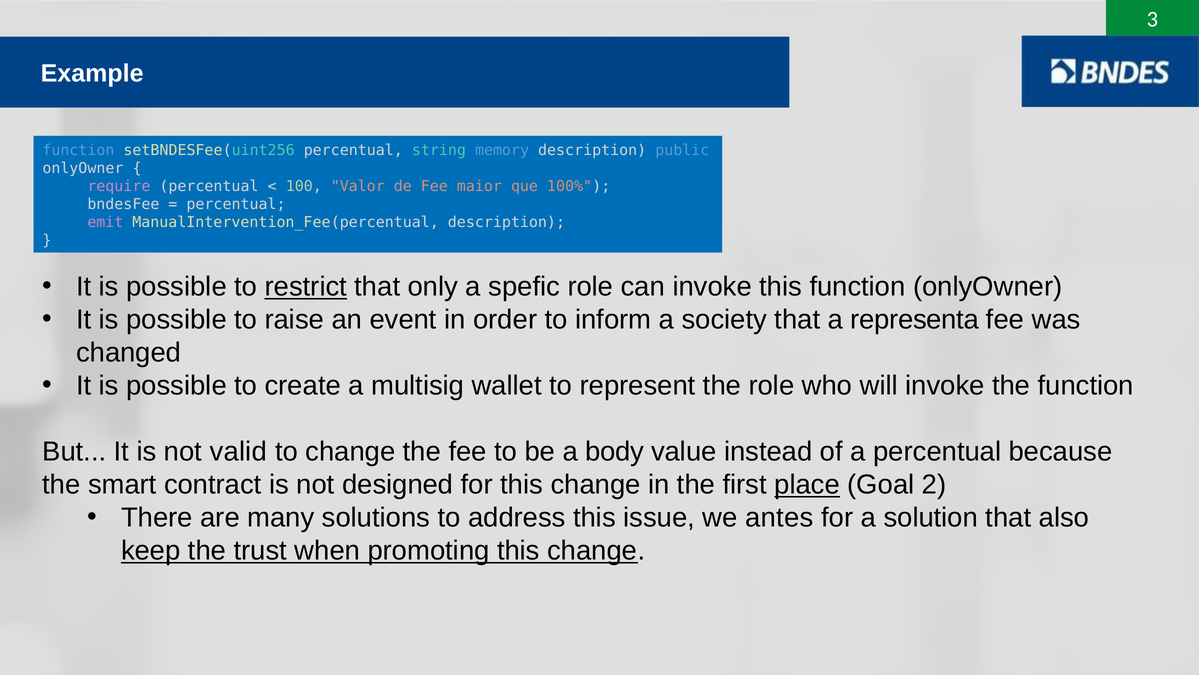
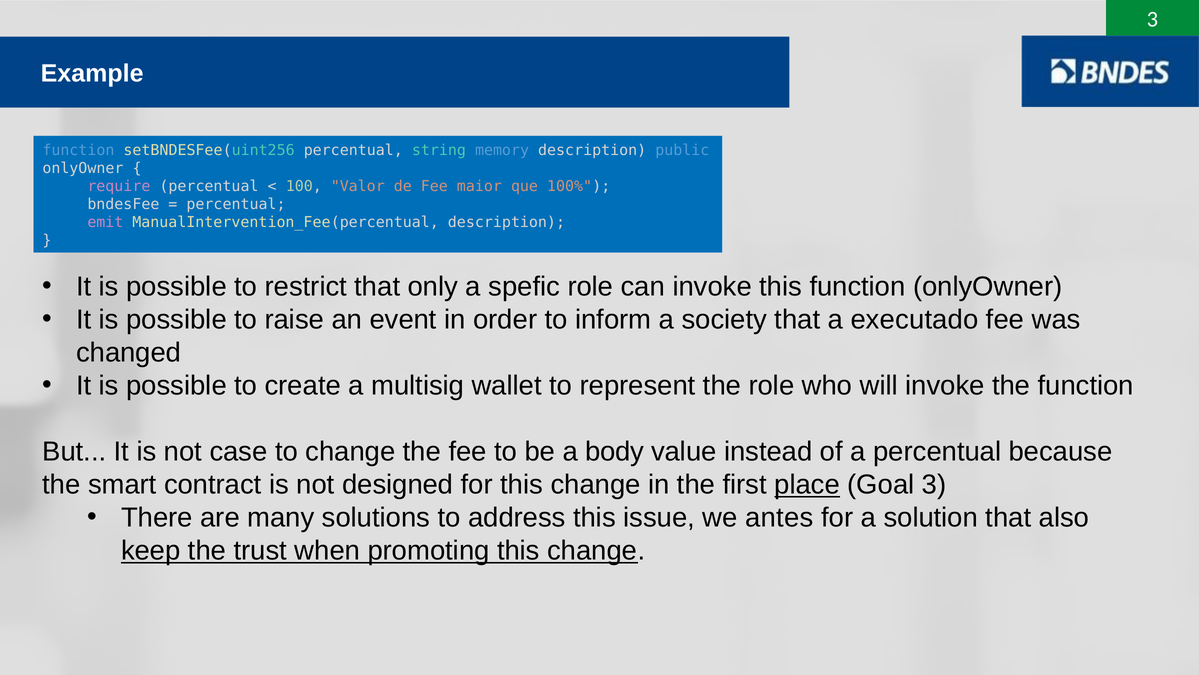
restrict underline: present -> none
representa: representa -> executado
valid: valid -> case
Goal 2: 2 -> 3
